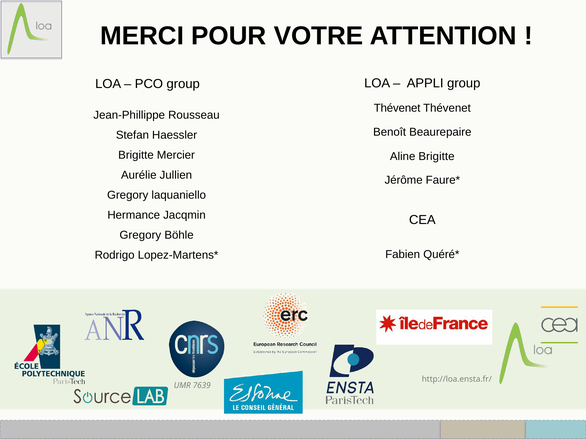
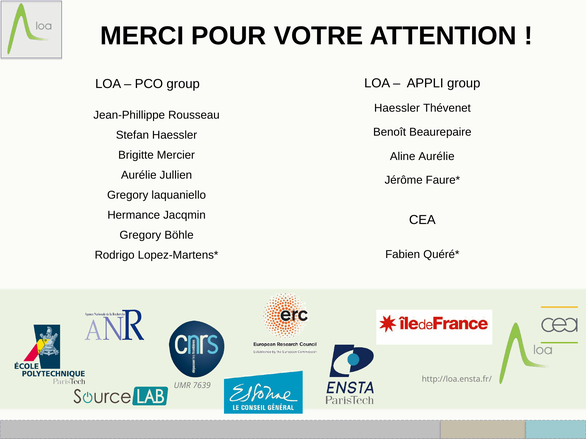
Thévenet at (397, 108): Thévenet -> Haessler
Aline Brigitte: Brigitte -> Aurélie
